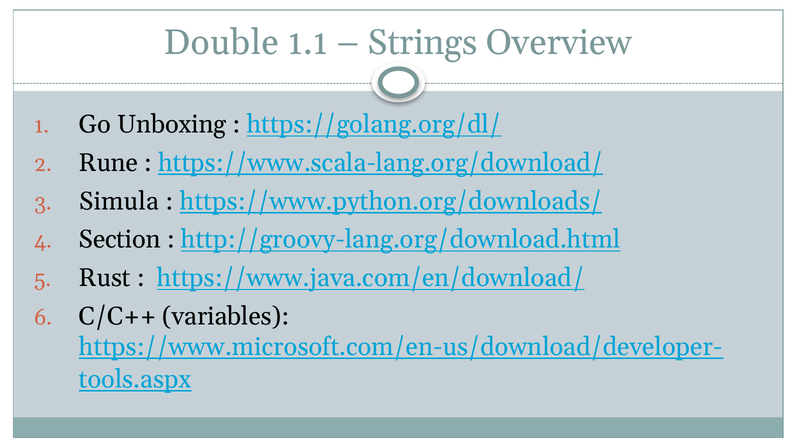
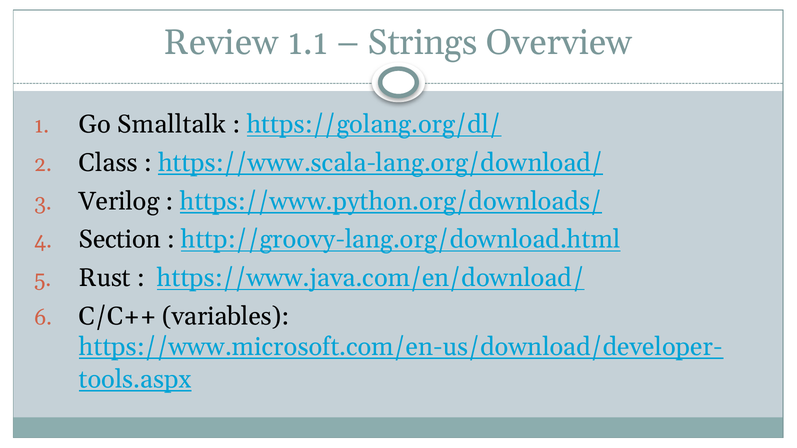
Double: Double -> Review
Unboxing: Unboxing -> Smalltalk
Rune: Rune -> Class
Simula: Simula -> Verilog
